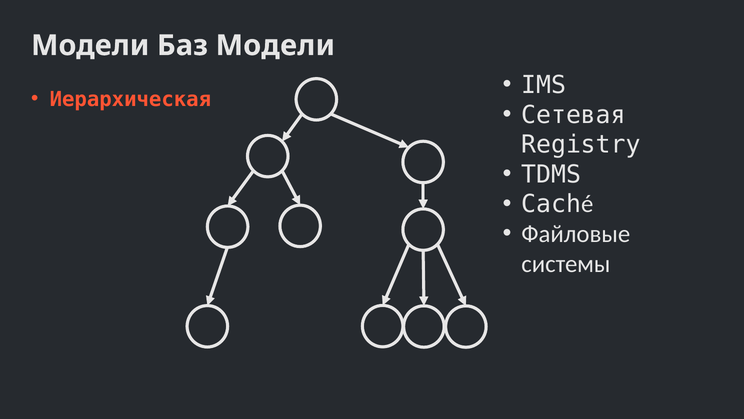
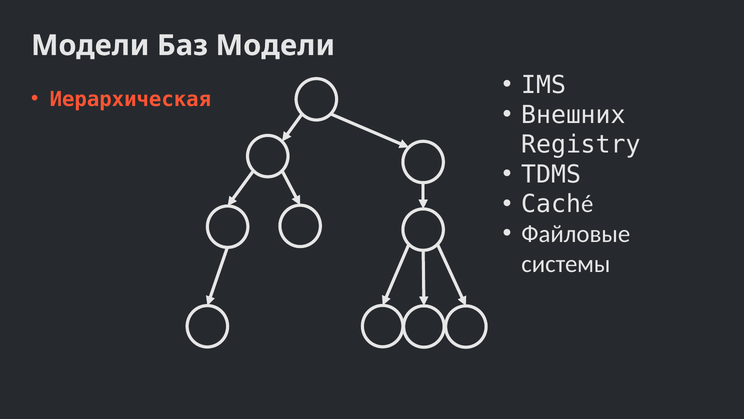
Сетевая: Сетевая -> Внешних
